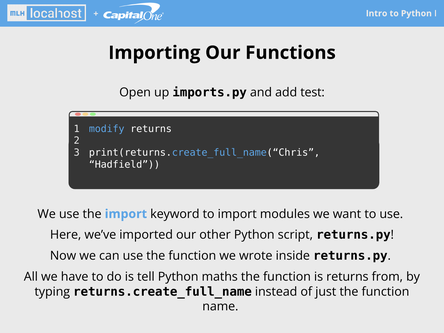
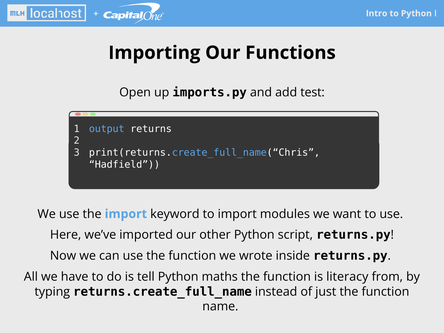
modify: modify -> output
is returns: returns -> literacy
